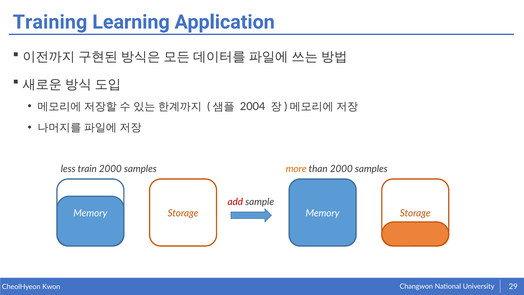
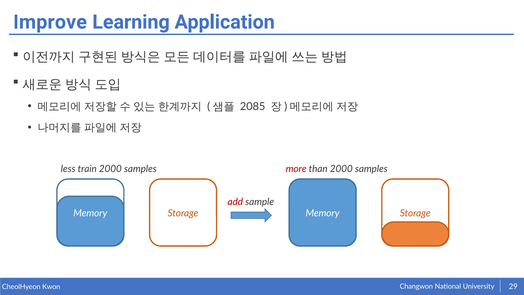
Training: Training -> Improve
2004: 2004 -> 2085
more colour: orange -> red
